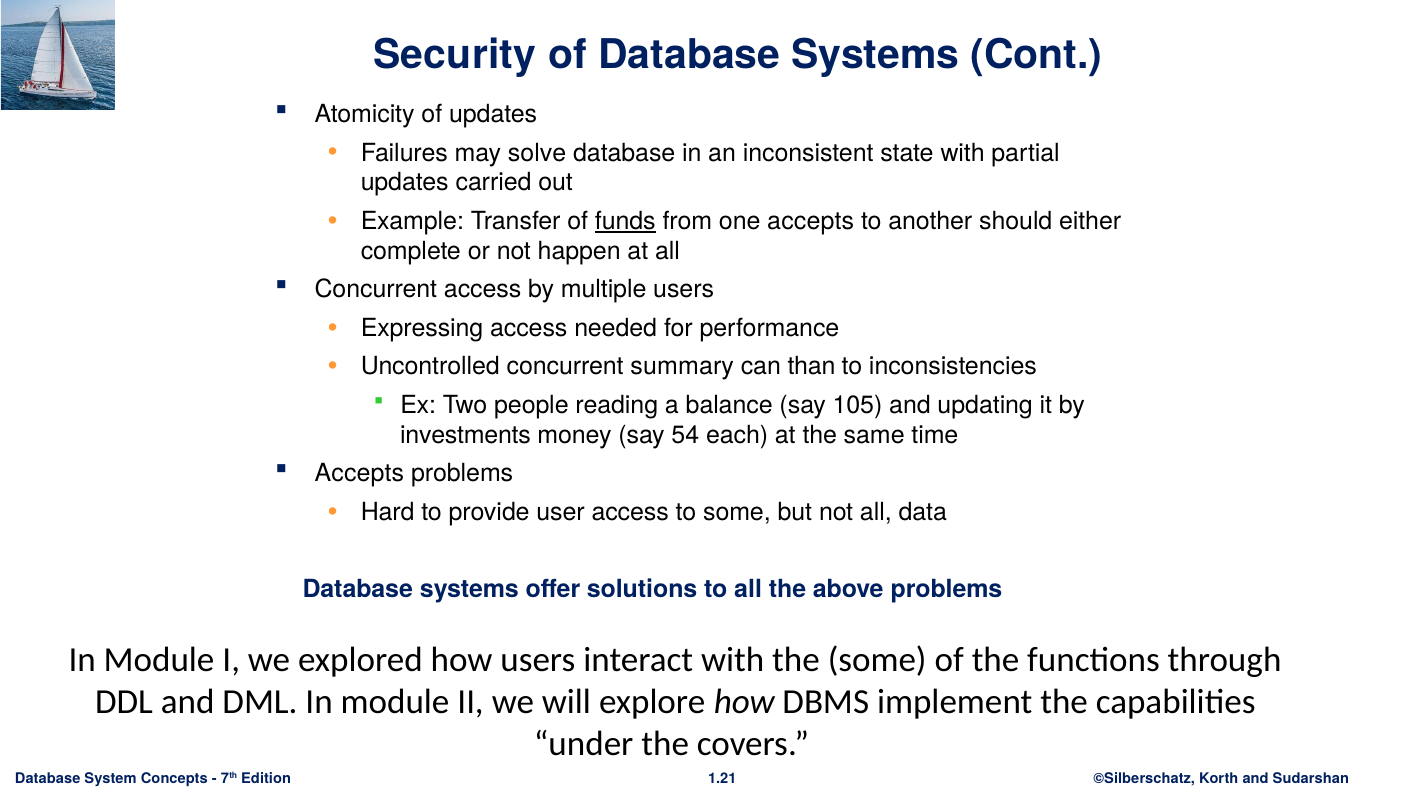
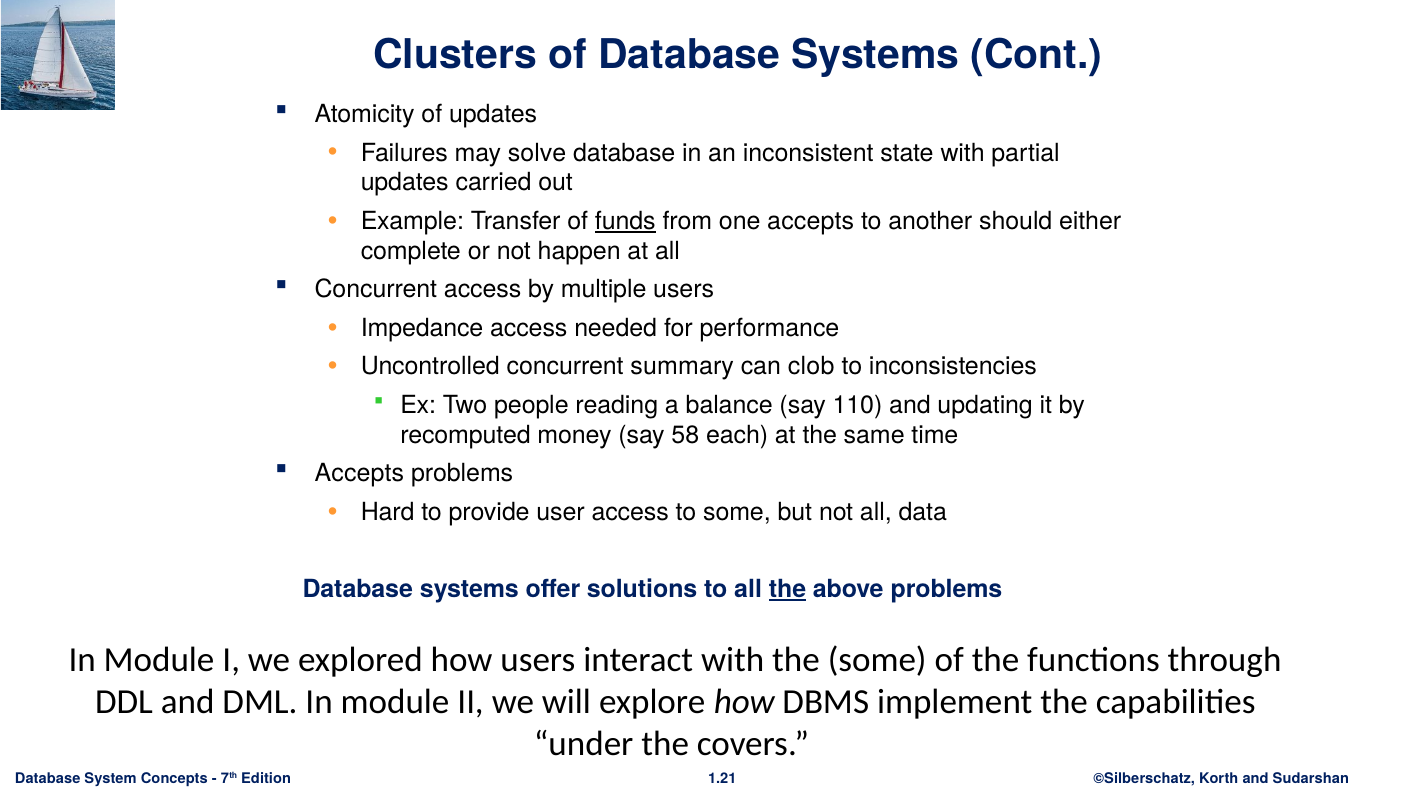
Security: Security -> Clusters
Expressing: Expressing -> Impedance
than: than -> clob
105: 105 -> 110
investments: investments -> recomputed
54: 54 -> 58
the at (787, 589) underline: none -> present
